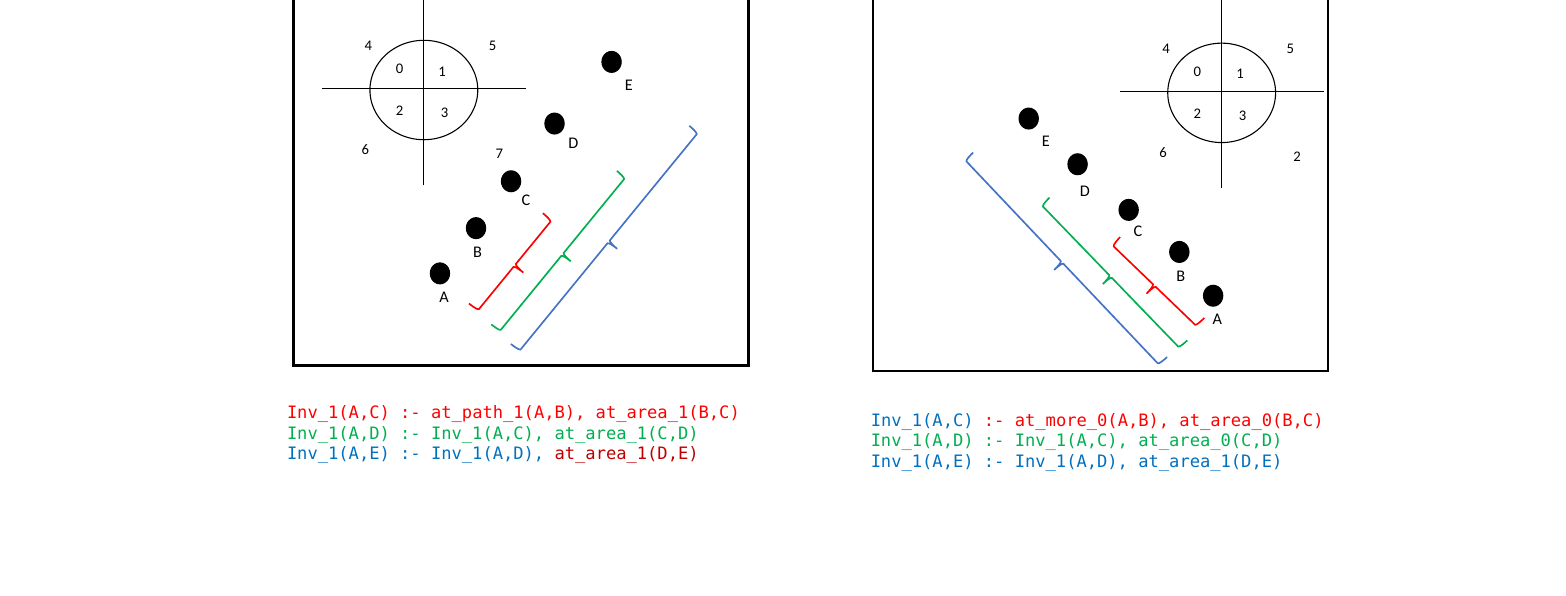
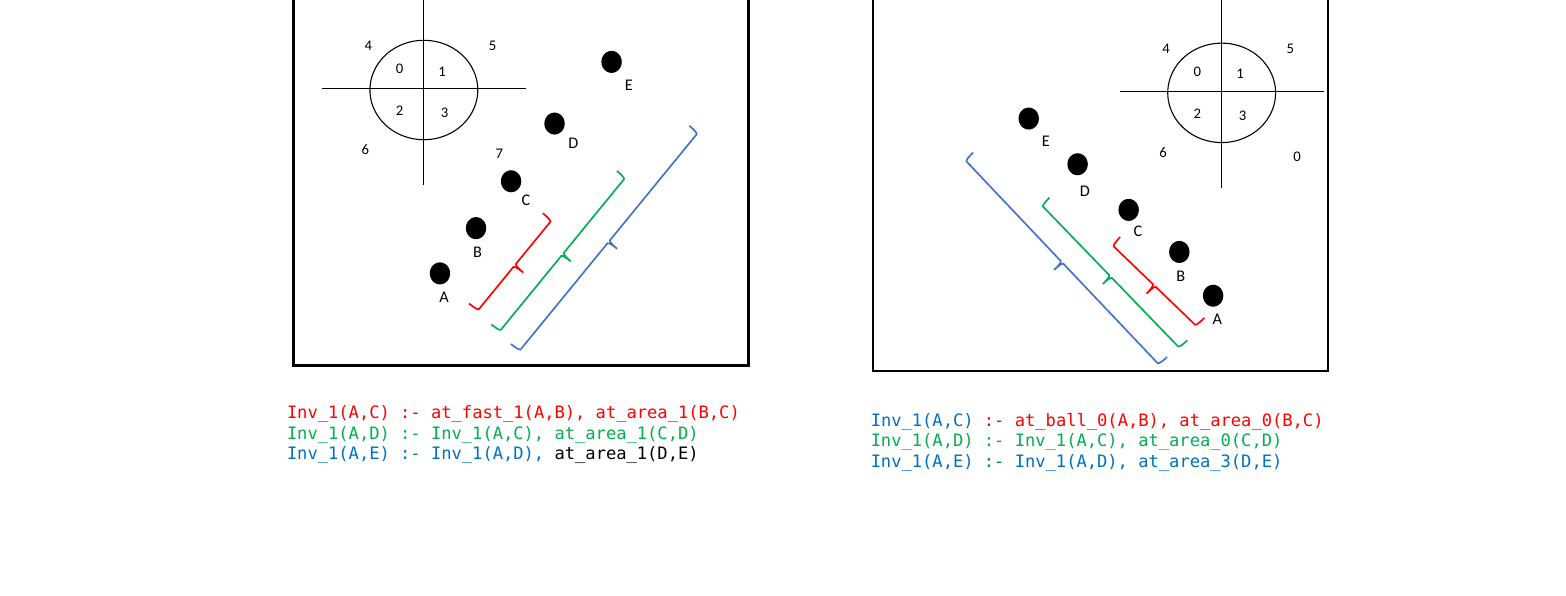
6 2: 2 -> 0
at_path_1(A,B: at_path_1(A,B -> at_fast_1(A,B
at_more_0(A,B: at_more_0(A,B -> at_ball_0(A,B
at_area_1(D,E at (627, 454) colour: red -> black
at_area_1(D,E at (1210, 462): at_area_1(D,E -> at_area_3(D,E
